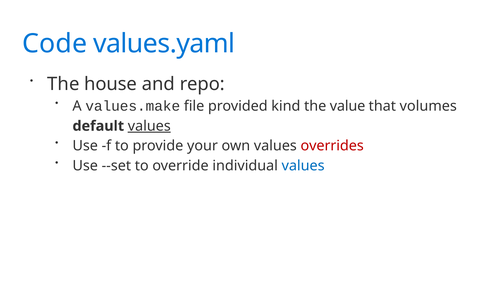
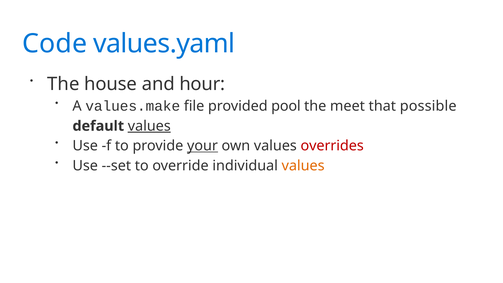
repo: repo -> hour
kind: kind -> pool
value: value -> meet
volumes: volumes -> possible
your underline: none -> present
values at (303, 166) colour: blue -> orange
